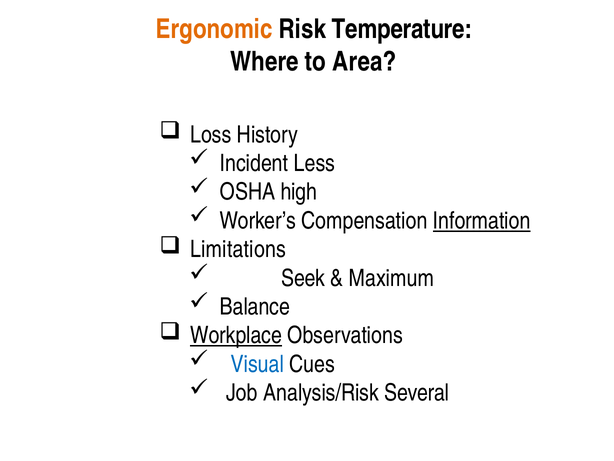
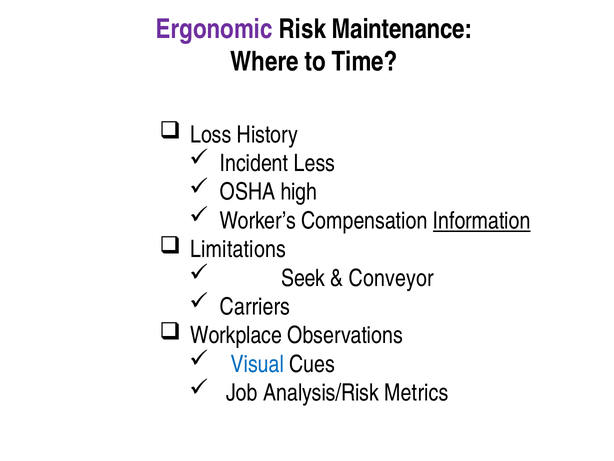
Ergonomic colour: orange -> purple
Temperature: Temperature -> Maintenance
Area: Area -> Time
Maximum: Maximum -> Conveyor
Balance: Balance -> Carriers
Workplace underline: present -> none
Several: Several -> Metrics
